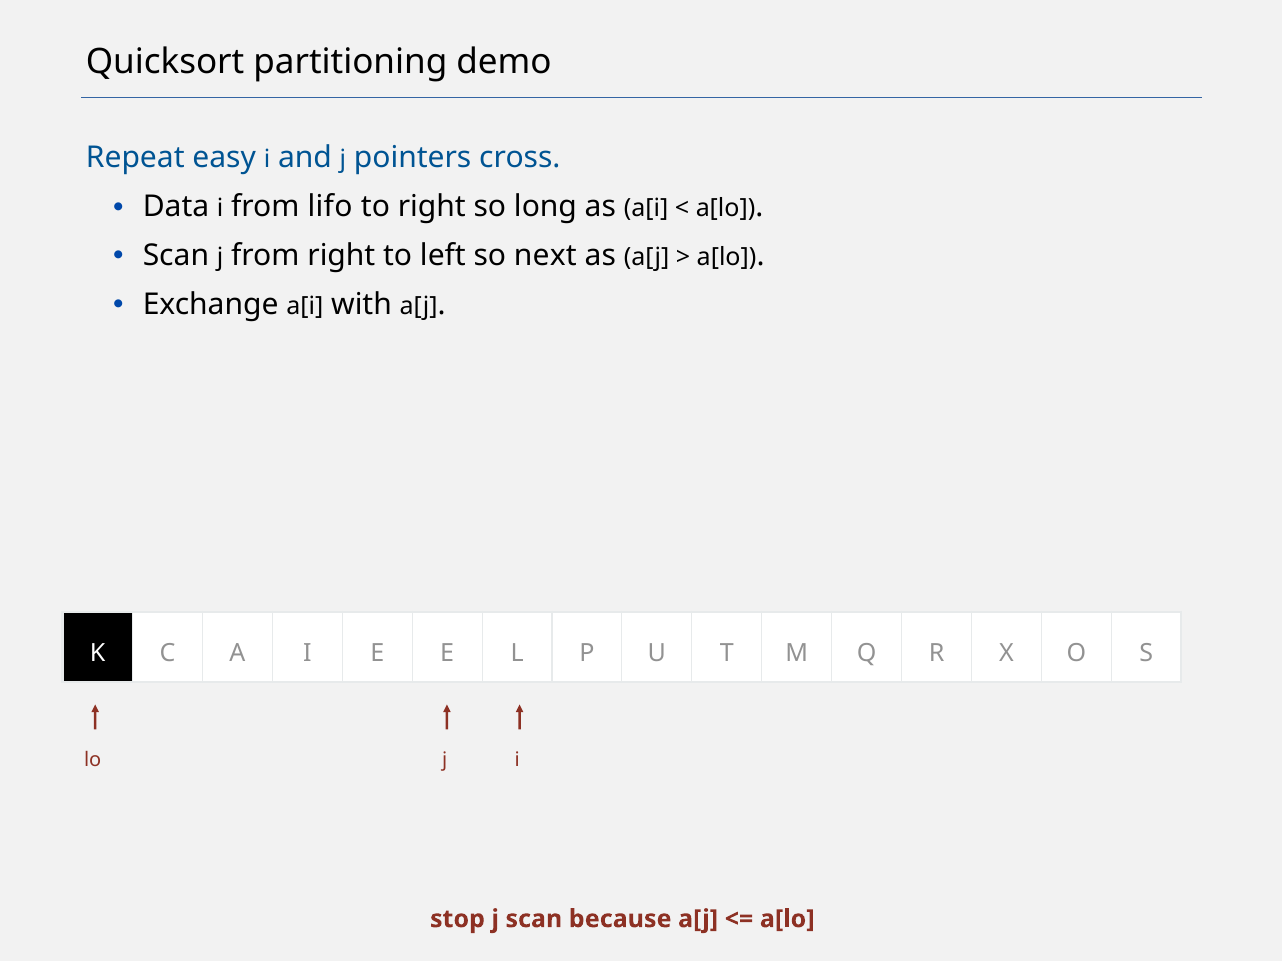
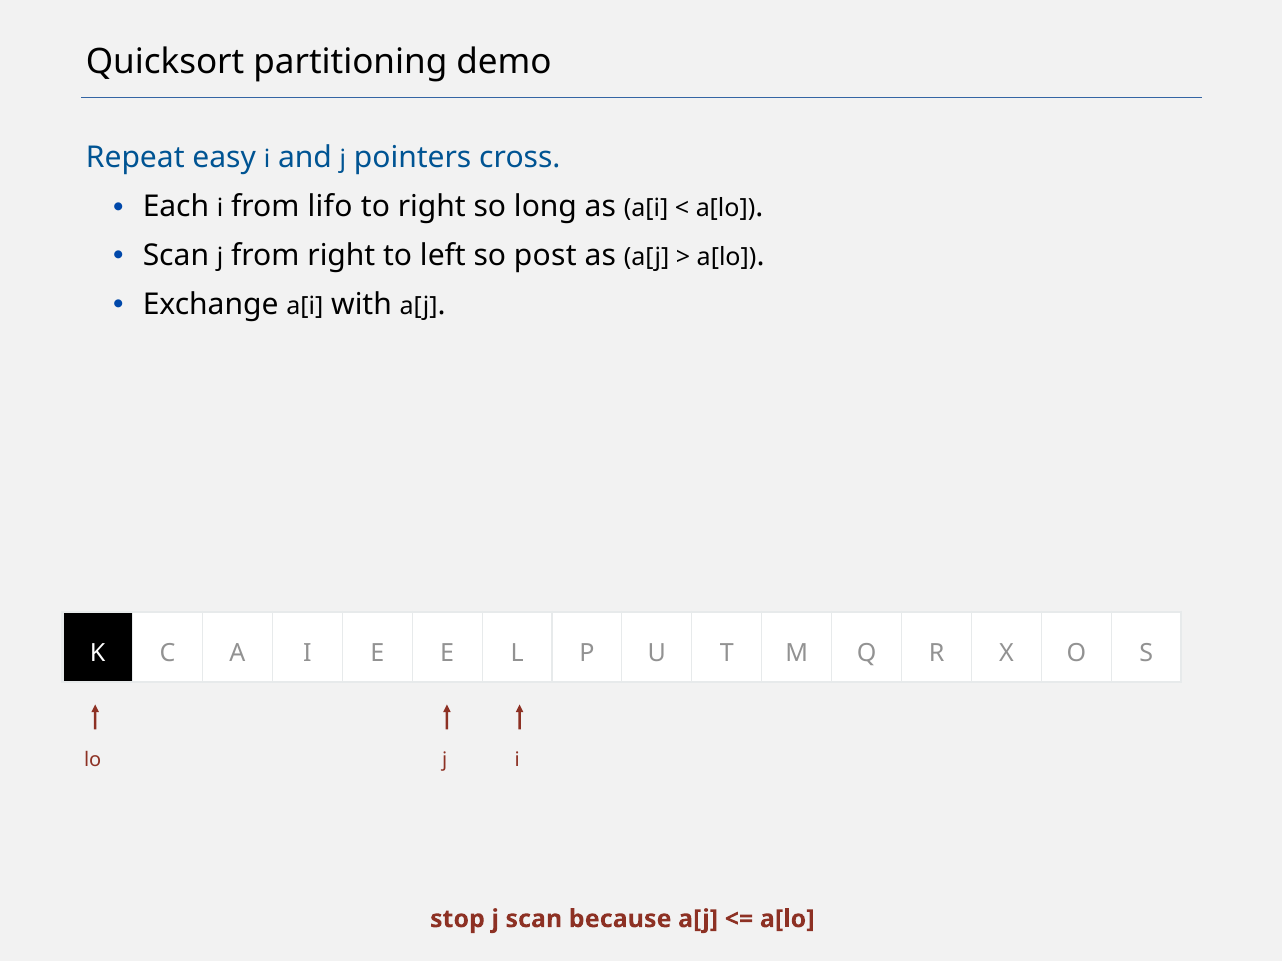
Data: Data -> Each
next: next -> post
